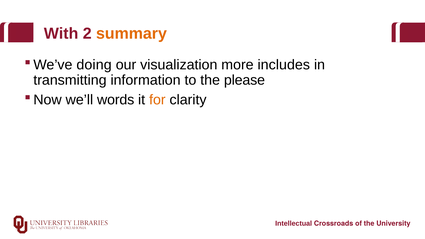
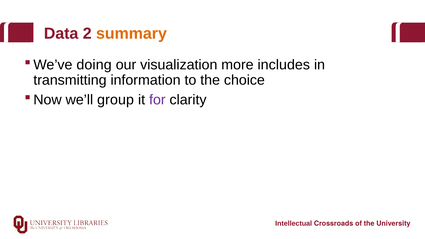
With: With -> Data
please: please -> choice
words: words -> group
for colour: orange -> purple
